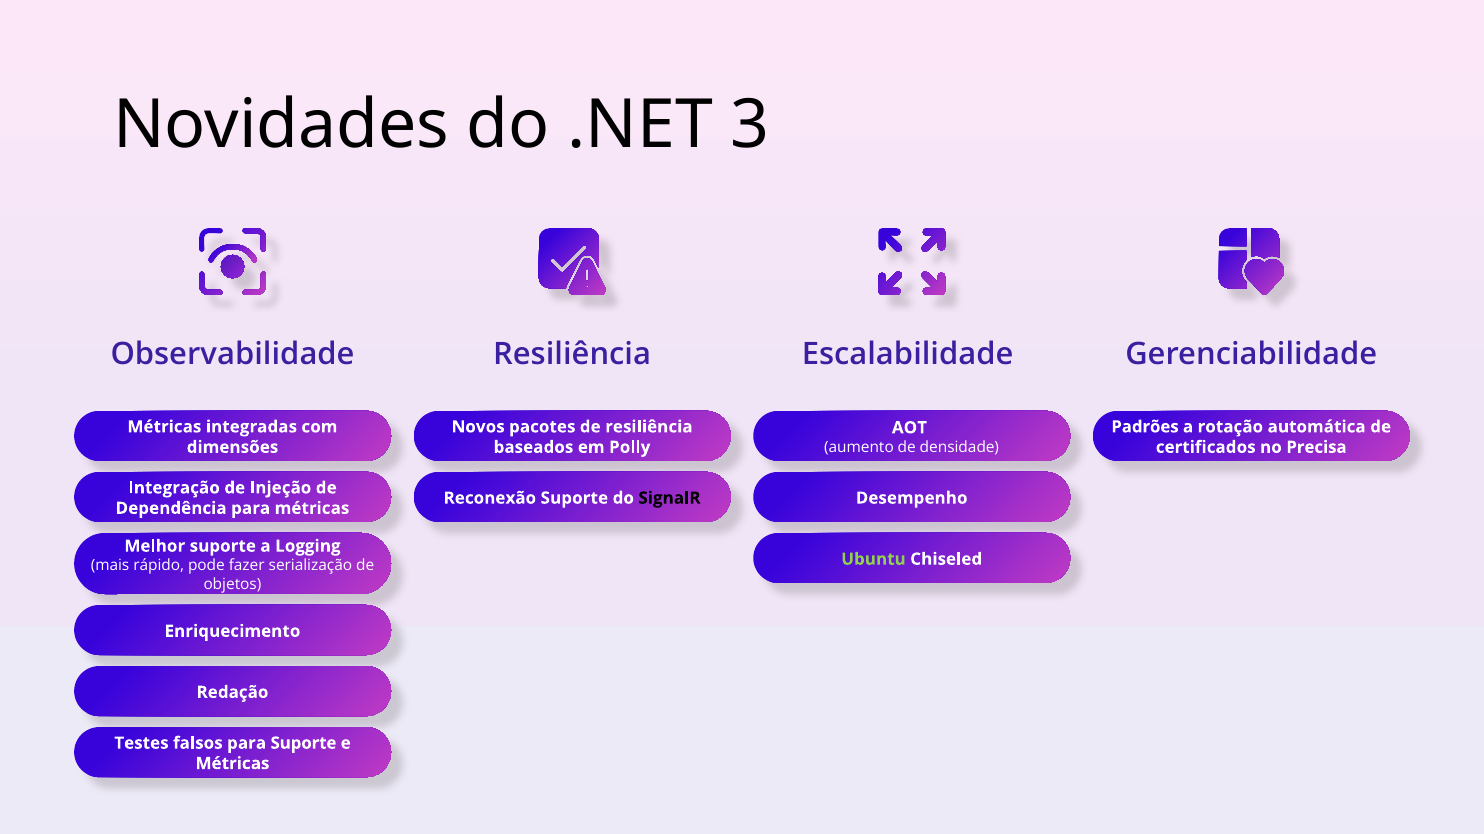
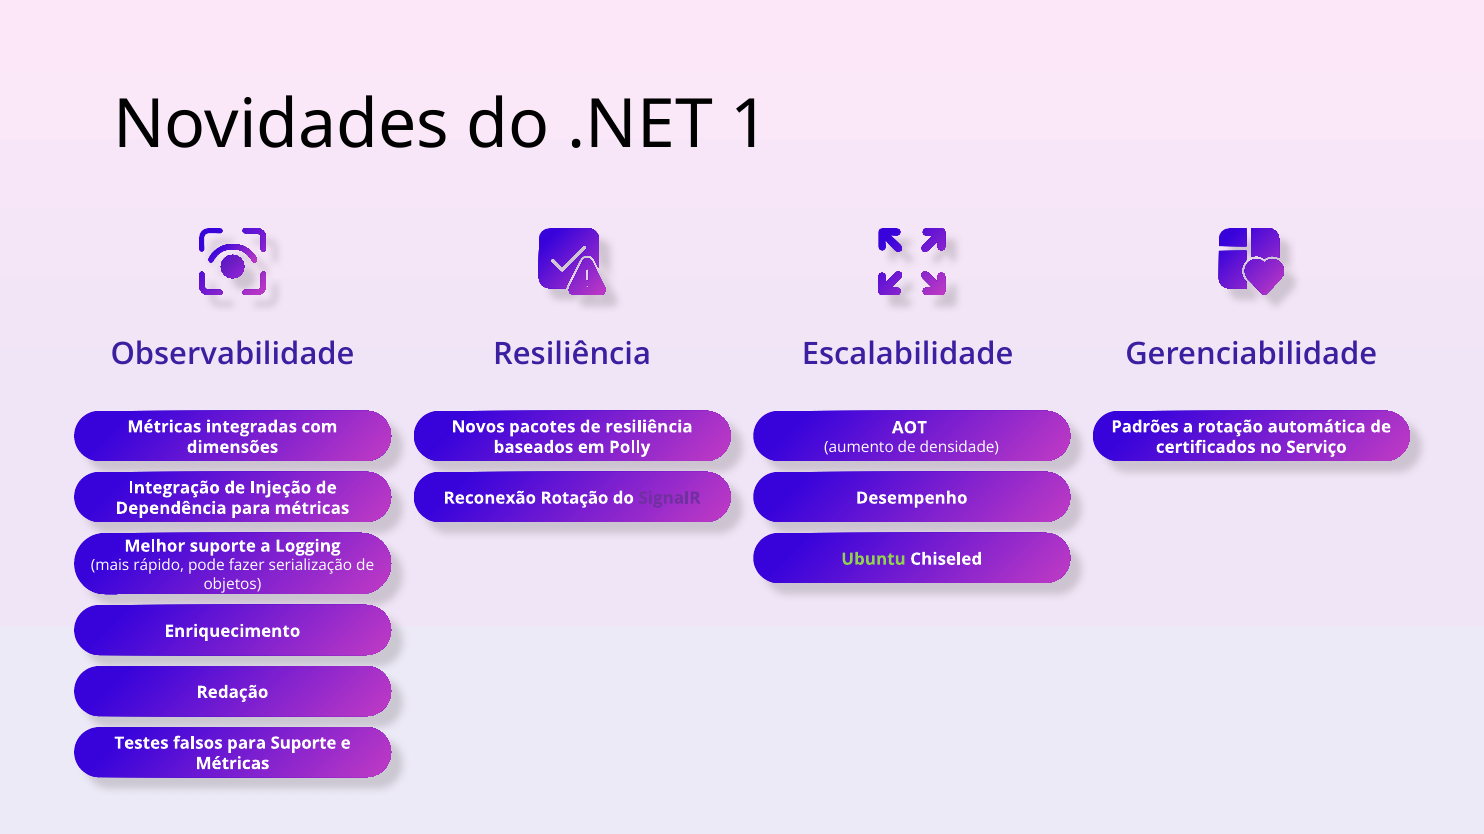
3: 3 -> 1
Precisa: Precisa -> Serviço
Reconexão Suporte: Suporte -> Rotação
SignalR colour: black -> purple
